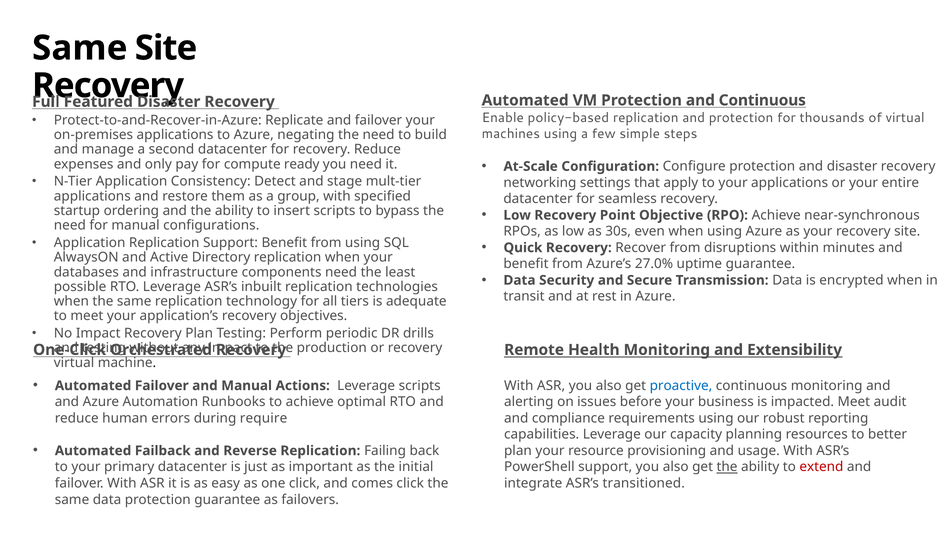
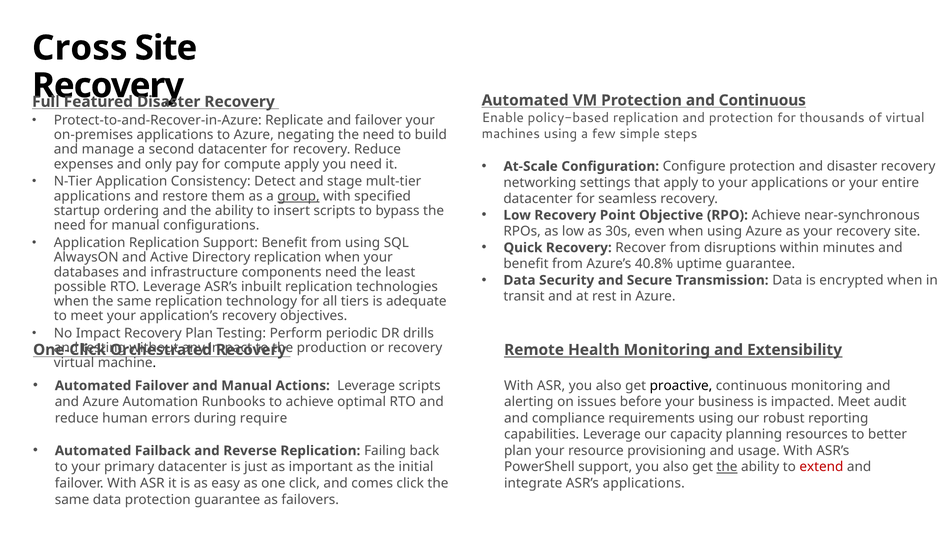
Same at (80, 48): Same -> Cross
compute ready: ready -> apply
group underline: none -> present
27.0%: 27.0% -> 40.8%
proactive colour: blue -> black
ASR’s transitioned: transitioned -> applications
